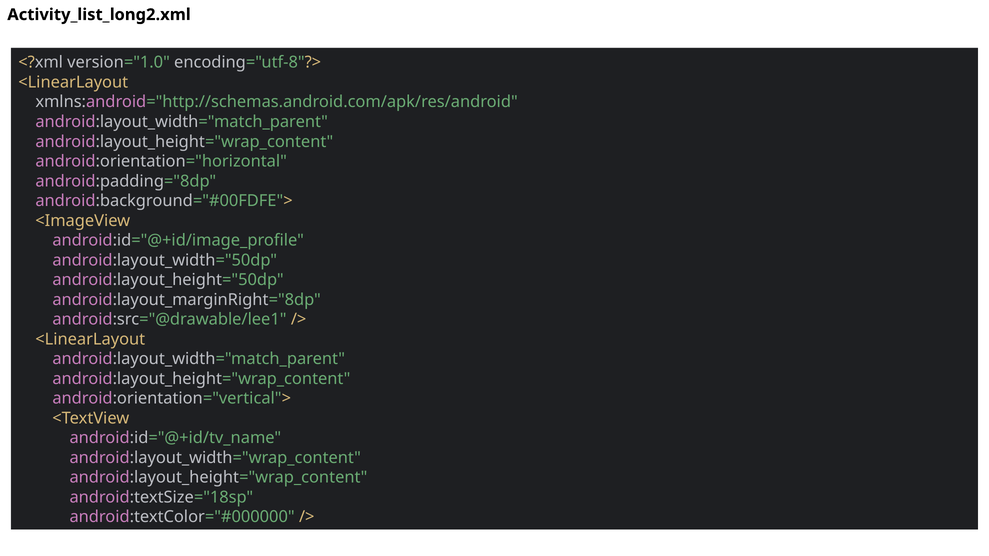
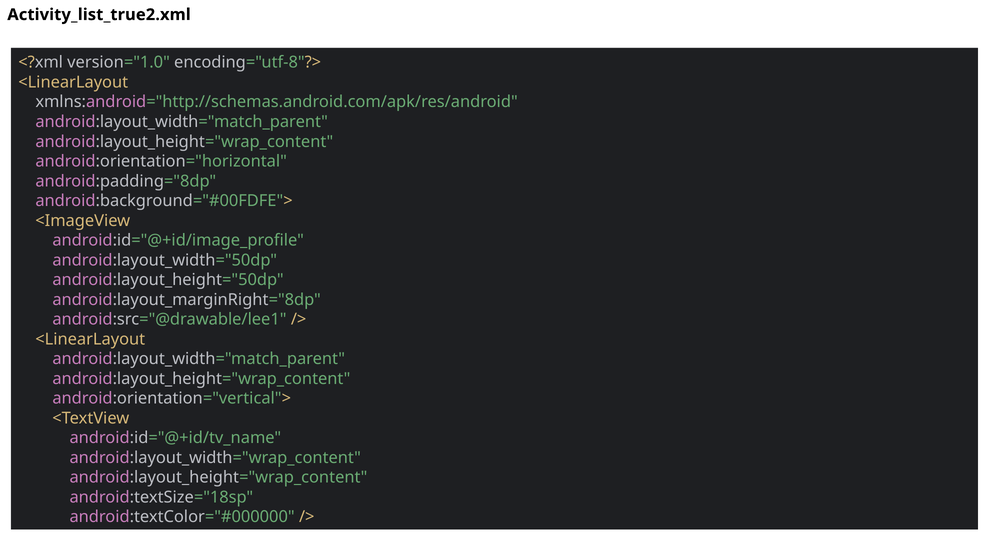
Activity_list_long2.xml: Activity_list_long2.xml -> Activity_list_true2.xml
